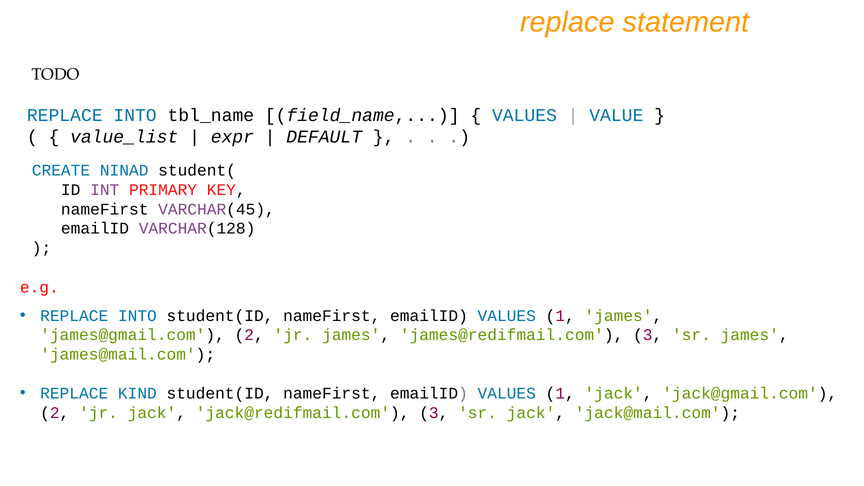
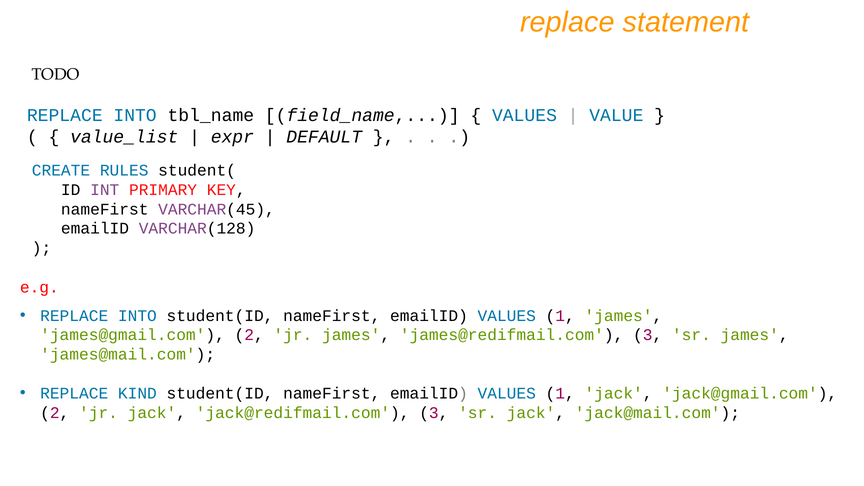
NINAD: NINAD -> RULES
